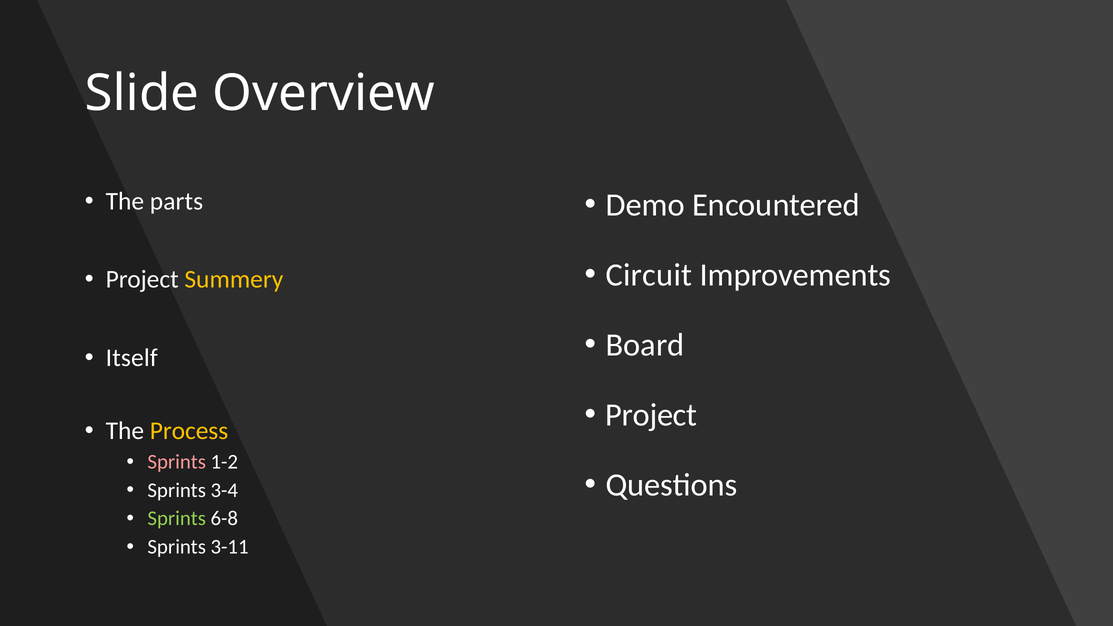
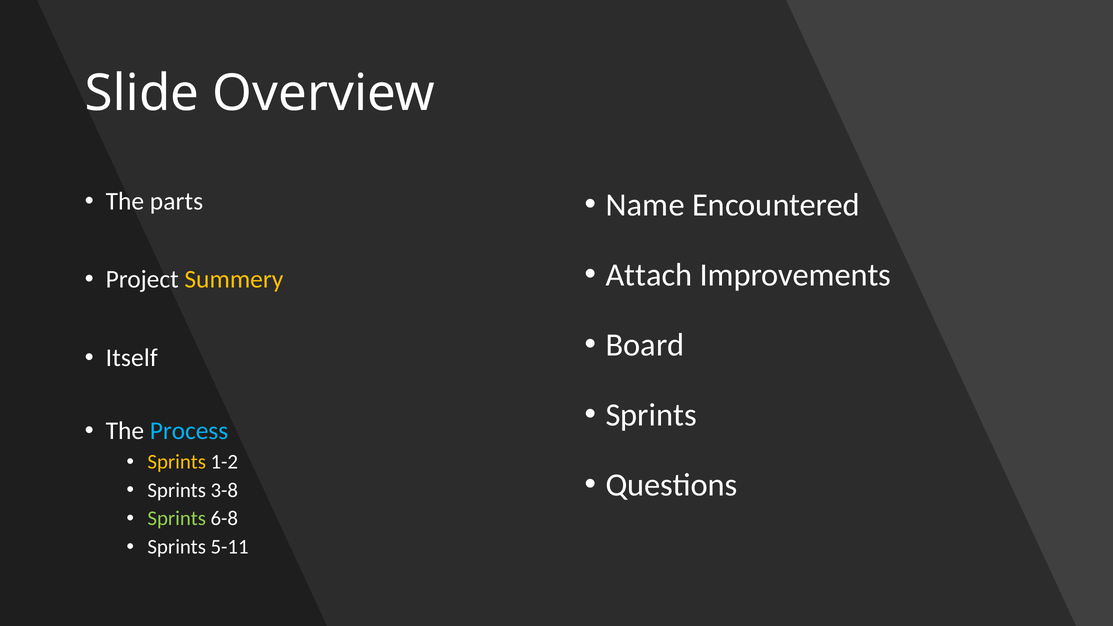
Demo: Demo -> Name
Circuit: Circuit -> Attach
Project at (651, 415): Project -> Sprints
Process colour: yellow -> light blue
Sprints at (177, 462) colour: pink -> yellow
3-4: 3-4 -> 3-8
3-11: 3-11 -> 5-11
